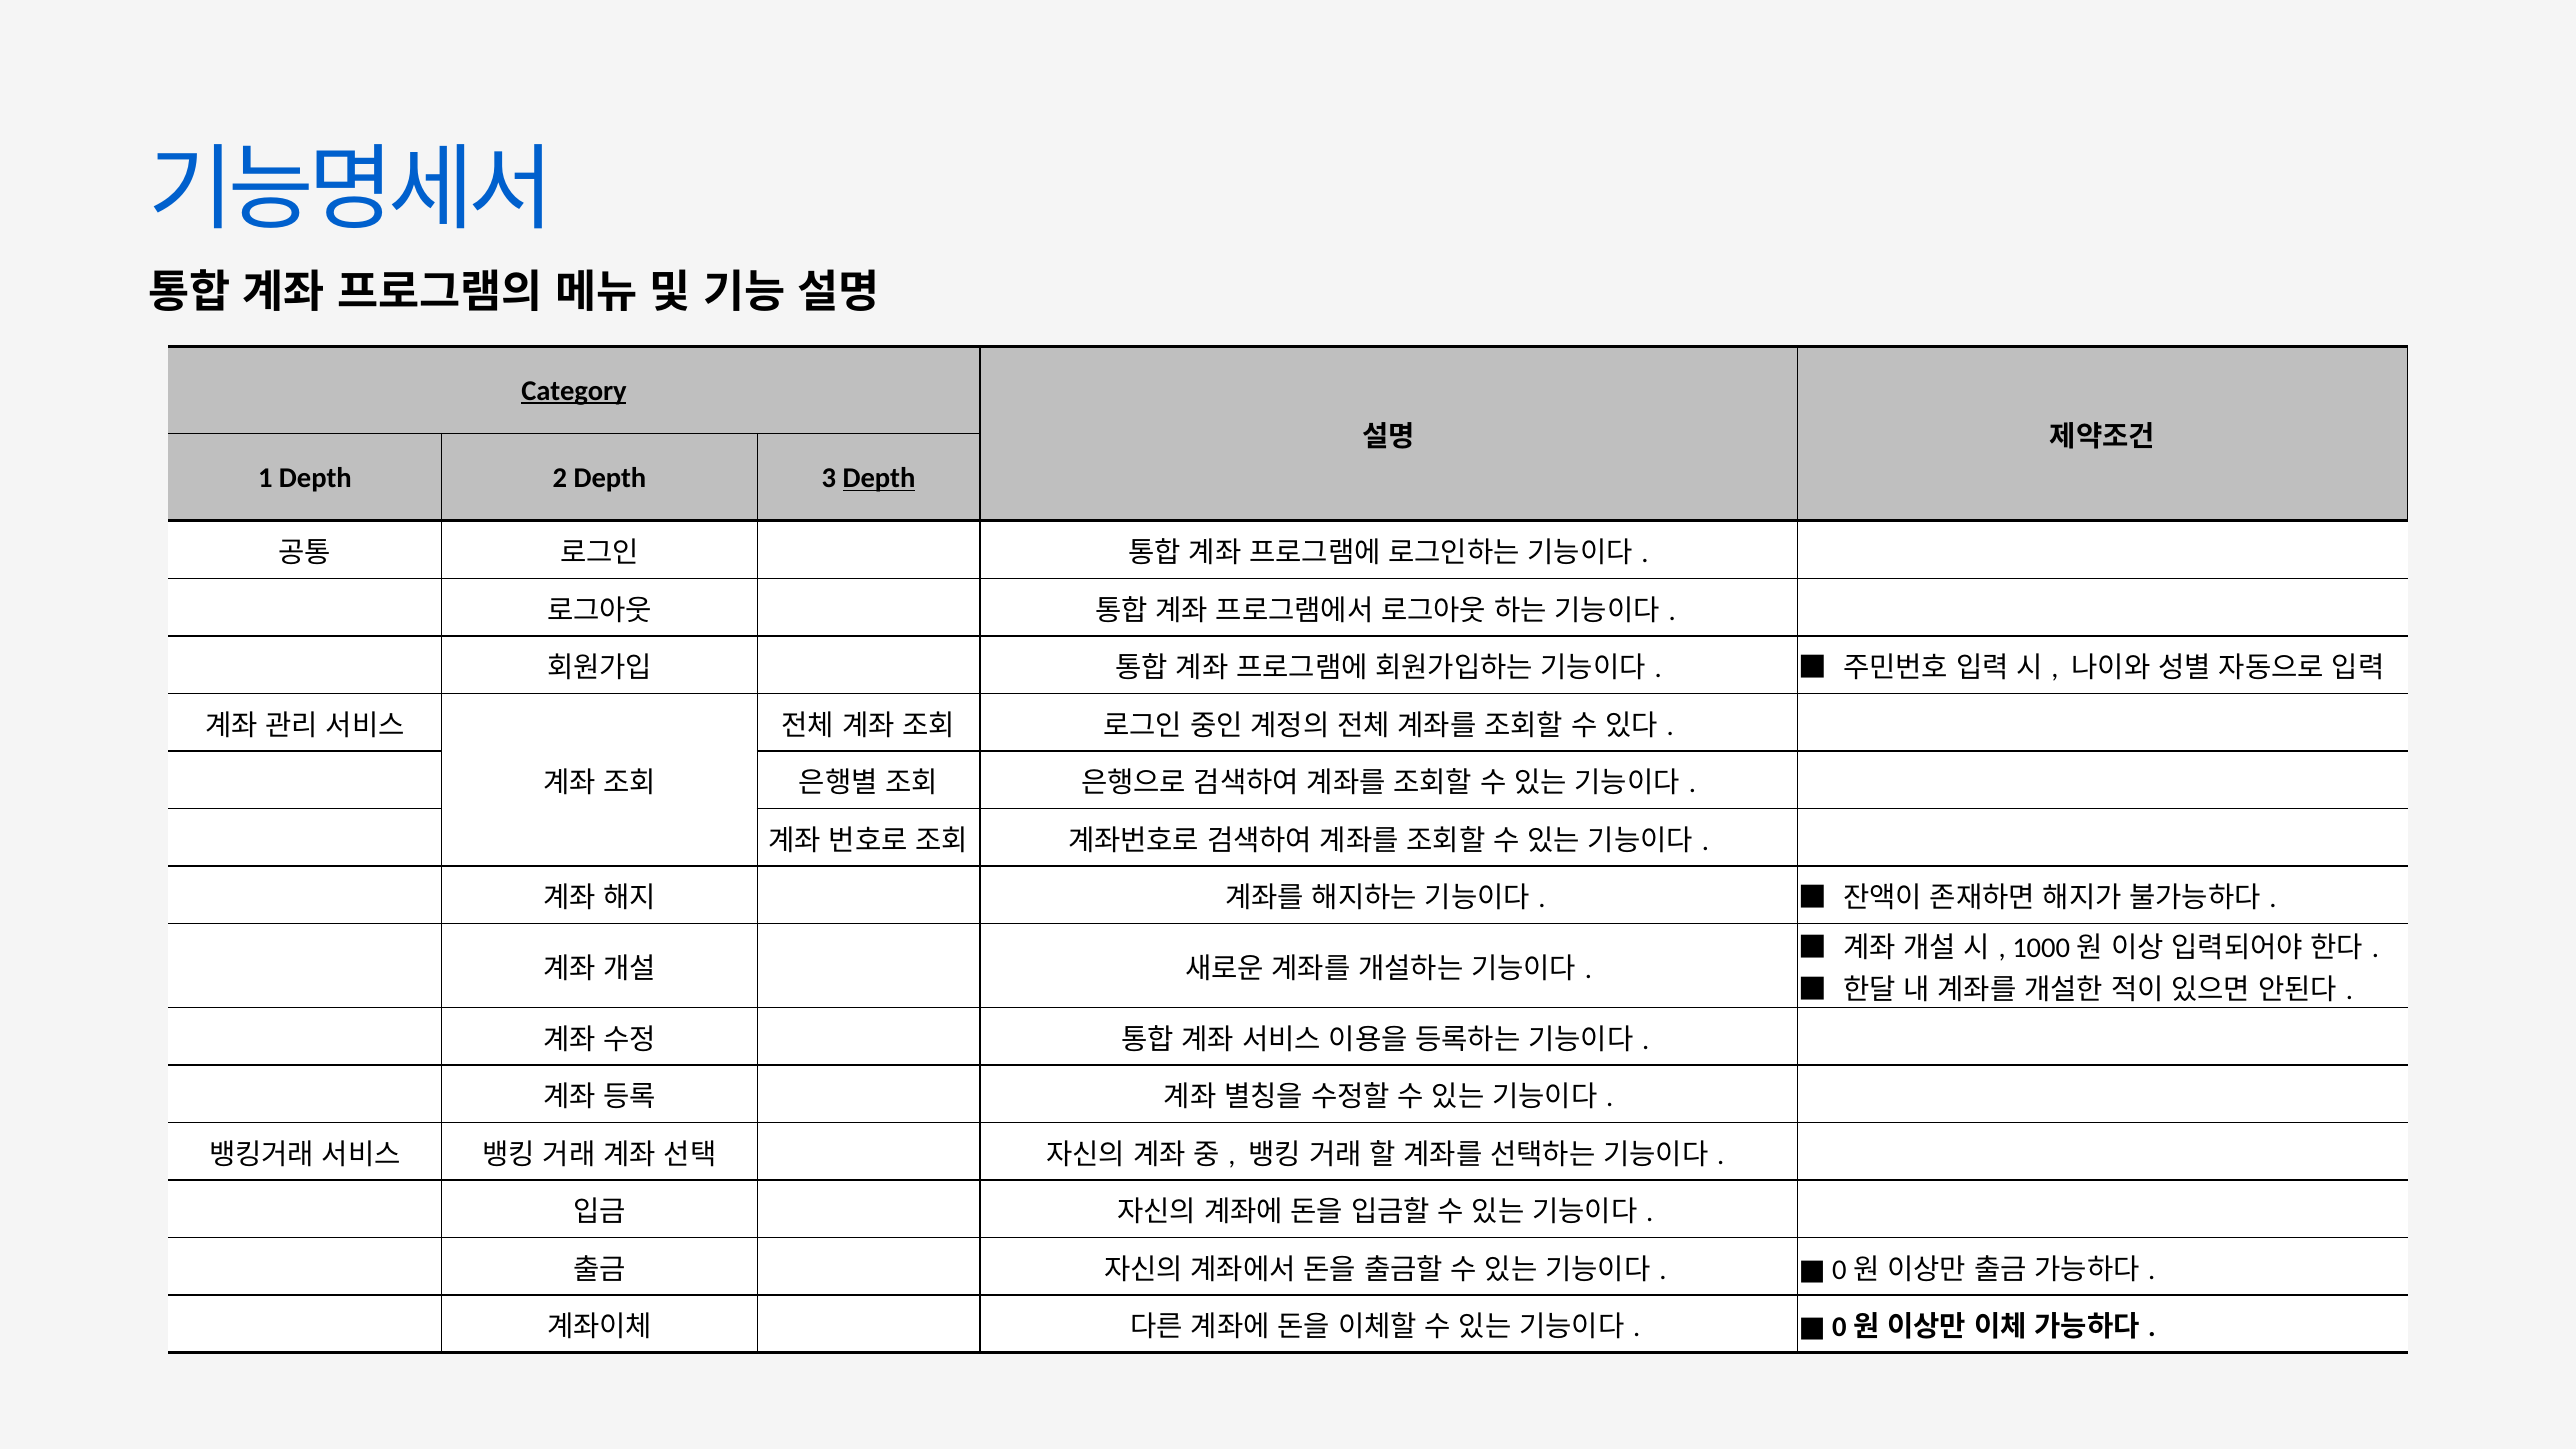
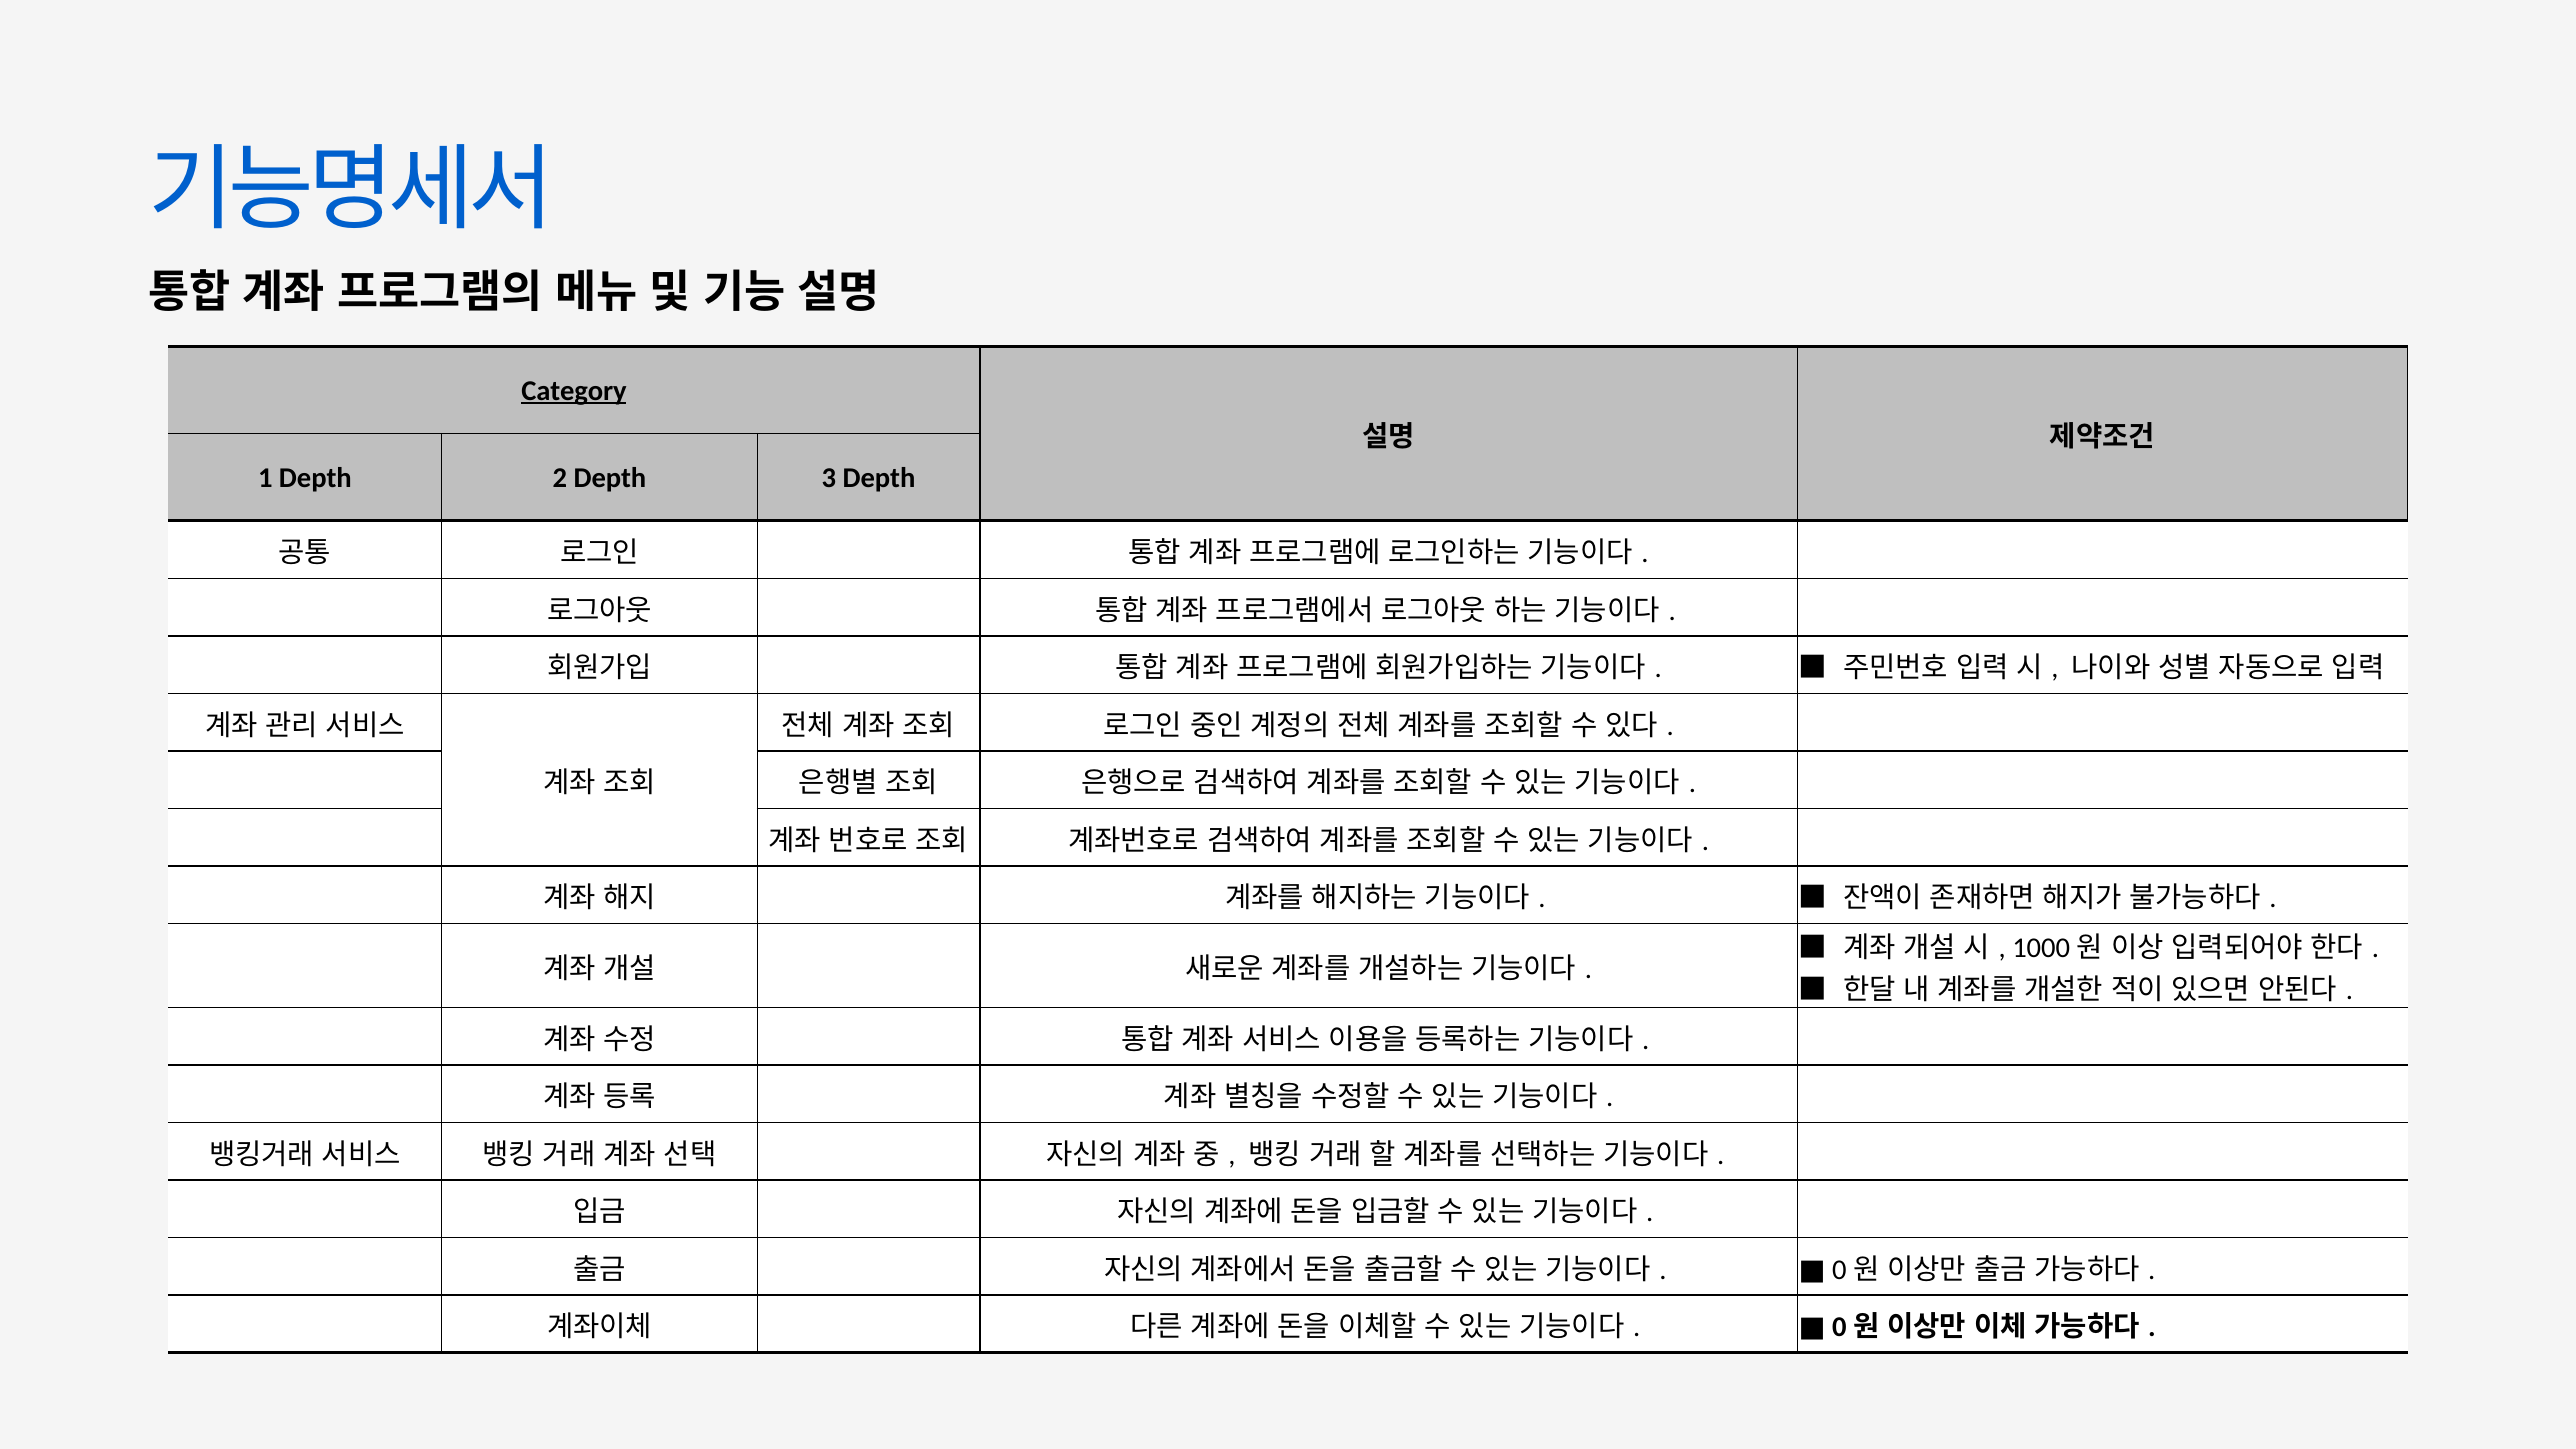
Depth at (879, 478) underline: present -> none
